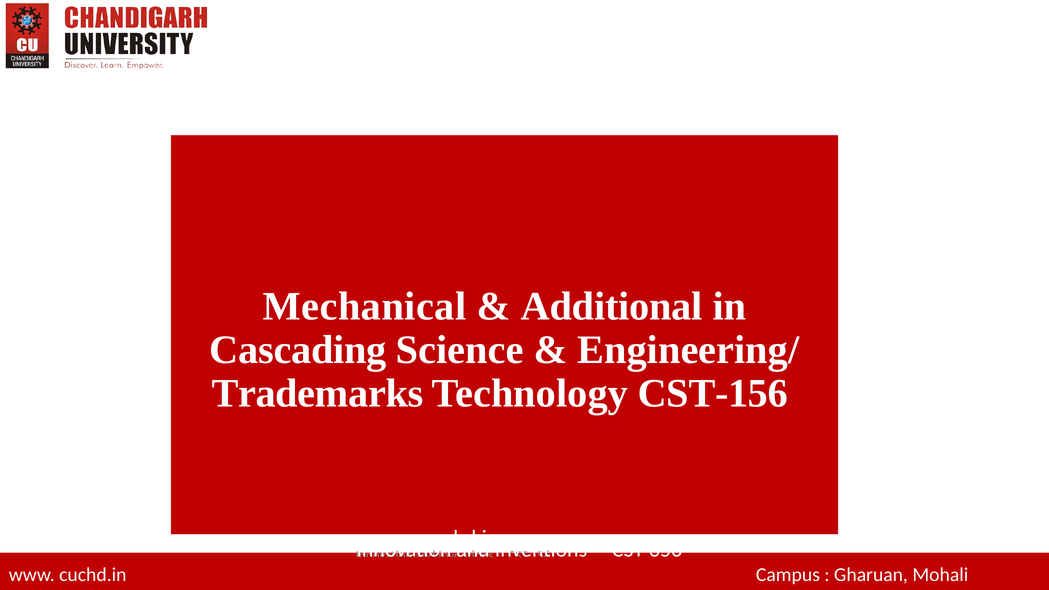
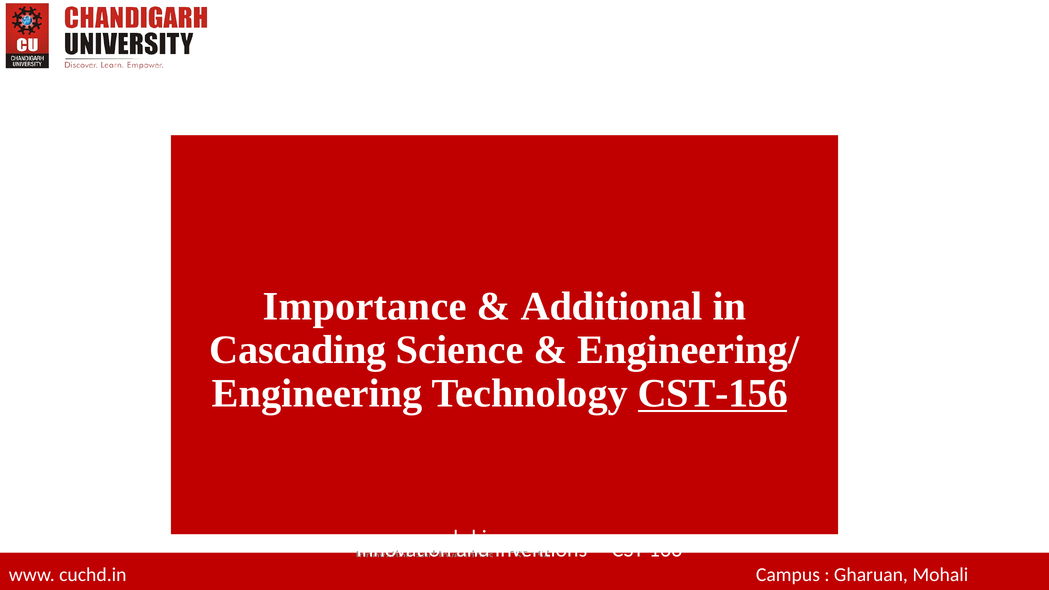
Mechanical: Mechanical -> Importance
Trademarks: Trademarks -> Engineering
CST-156 underline: none -> present
356: 356 -> 166
